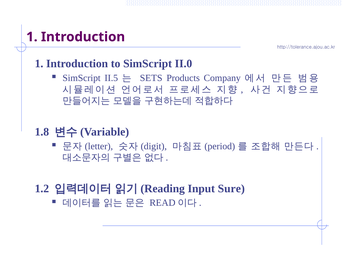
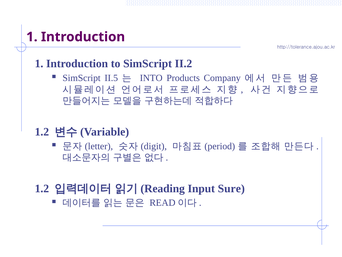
II.0: II.0 -> II.2
SETS: SETS -> INTO
1.8 at (42, 132): 1.8 -> 1.2
